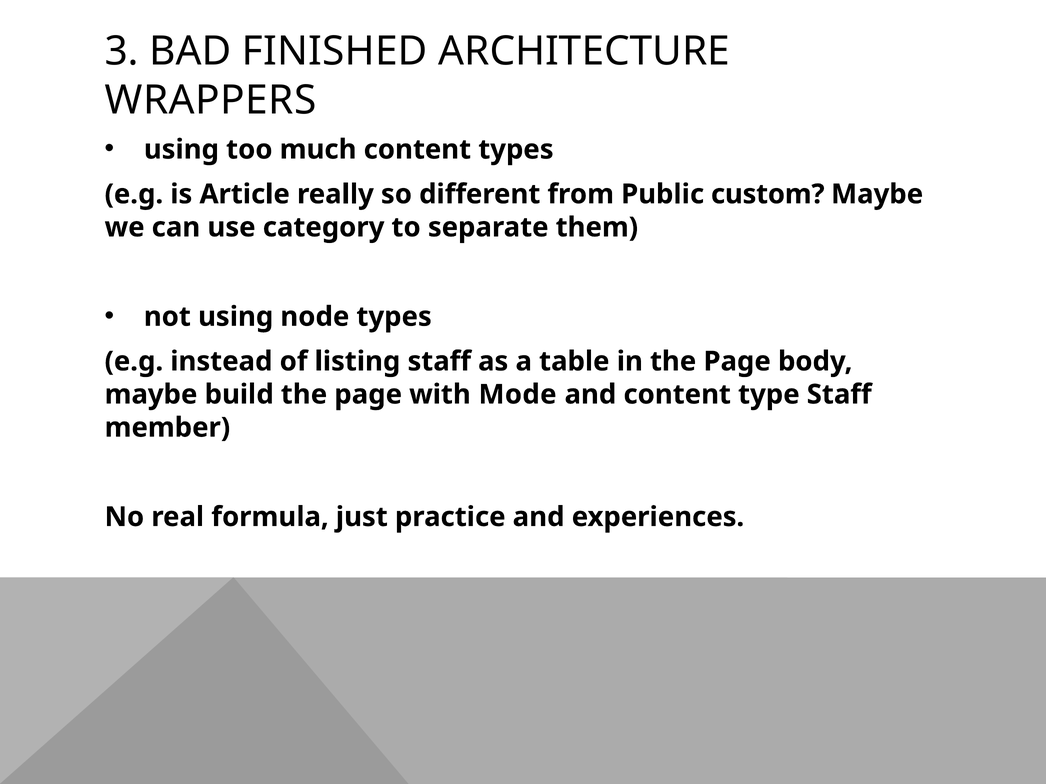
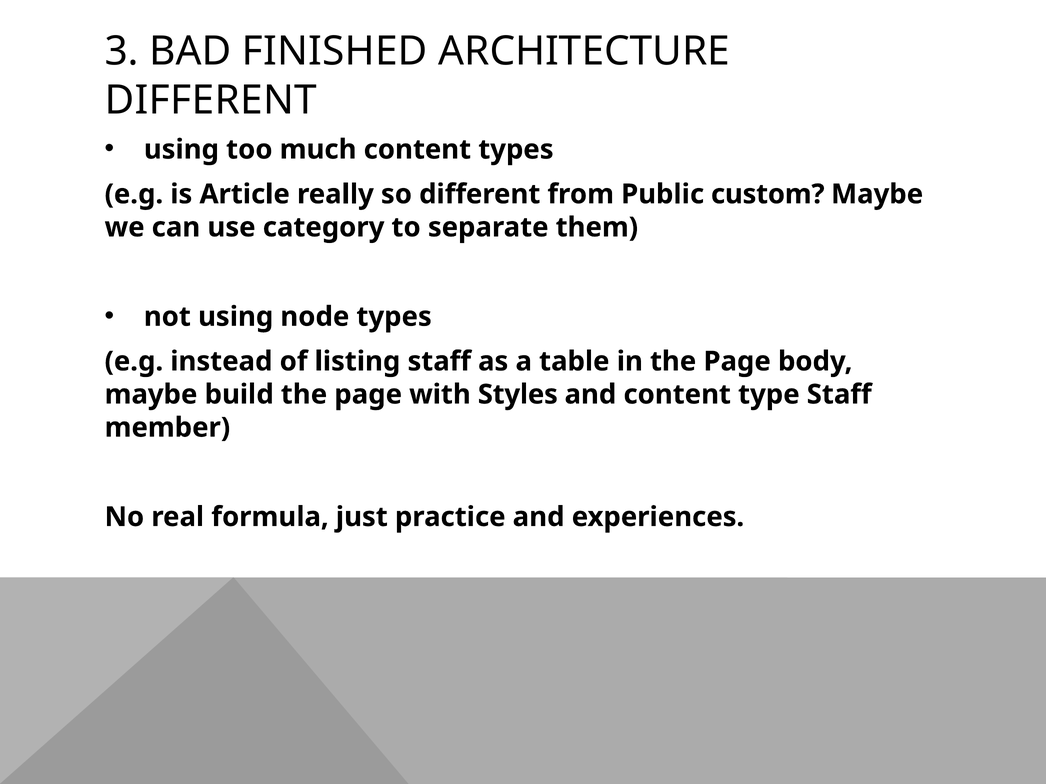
WRAPPERS at (211, 100): WRAPPERS -> DIFFERENT
Mode: Mode -> Styles
